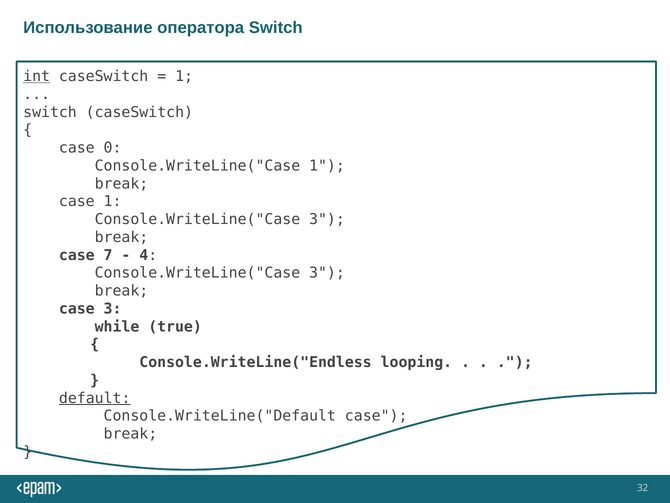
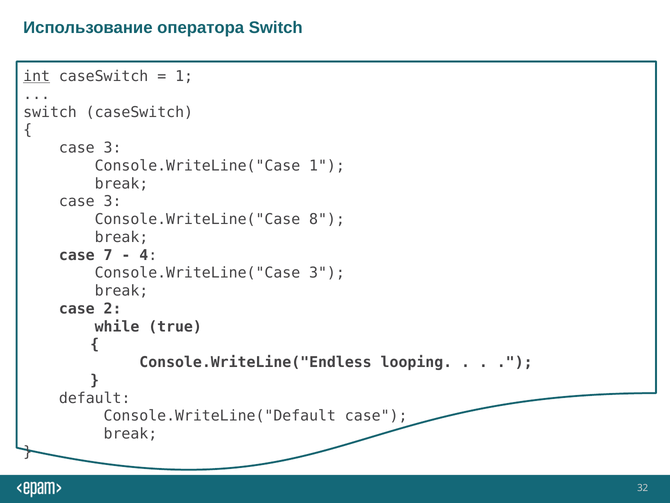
0 at (113, 148): 0 -> 3
1 at (113, 201): 1 -> 3
3 at (327, 219): 3 -> 8
case 3: 3 -> 2
default underline: present -> none
